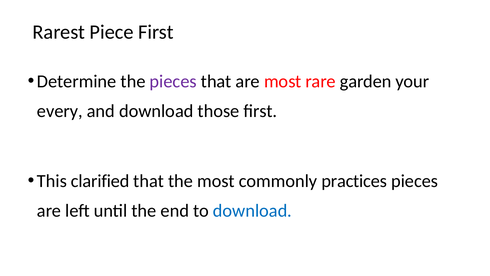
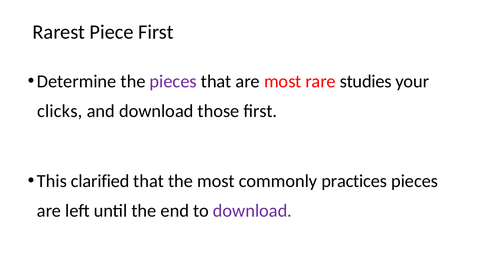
garden: garden -> studies
every: every -> clicks
download at (252, 210) colour: blue -> purple
